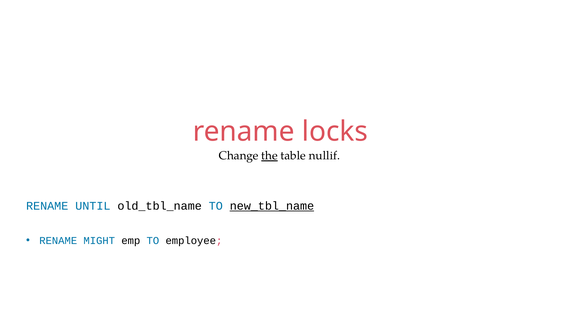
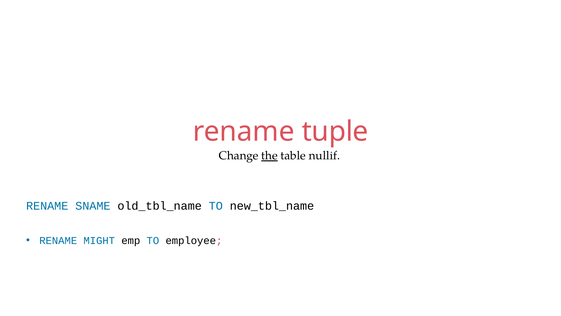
locks: locks -> tuple
UNTIL: UNTIL -> SNAME
new_tbl_name underline: present -> none
